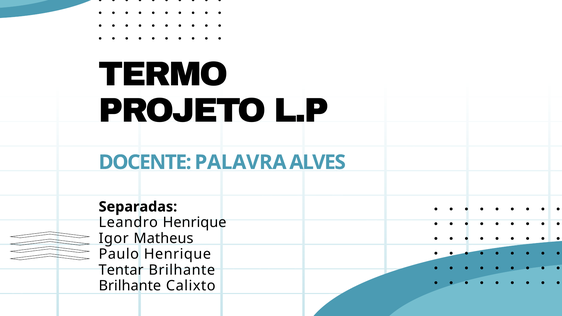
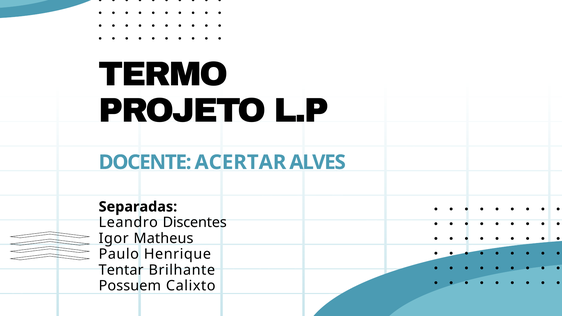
PALAVRA: PALAVRA -> ACERTAR
Leandro Henrique: Henrique -> Discentes
Brilhante at (130, 286): Brilhante -> Possuem
